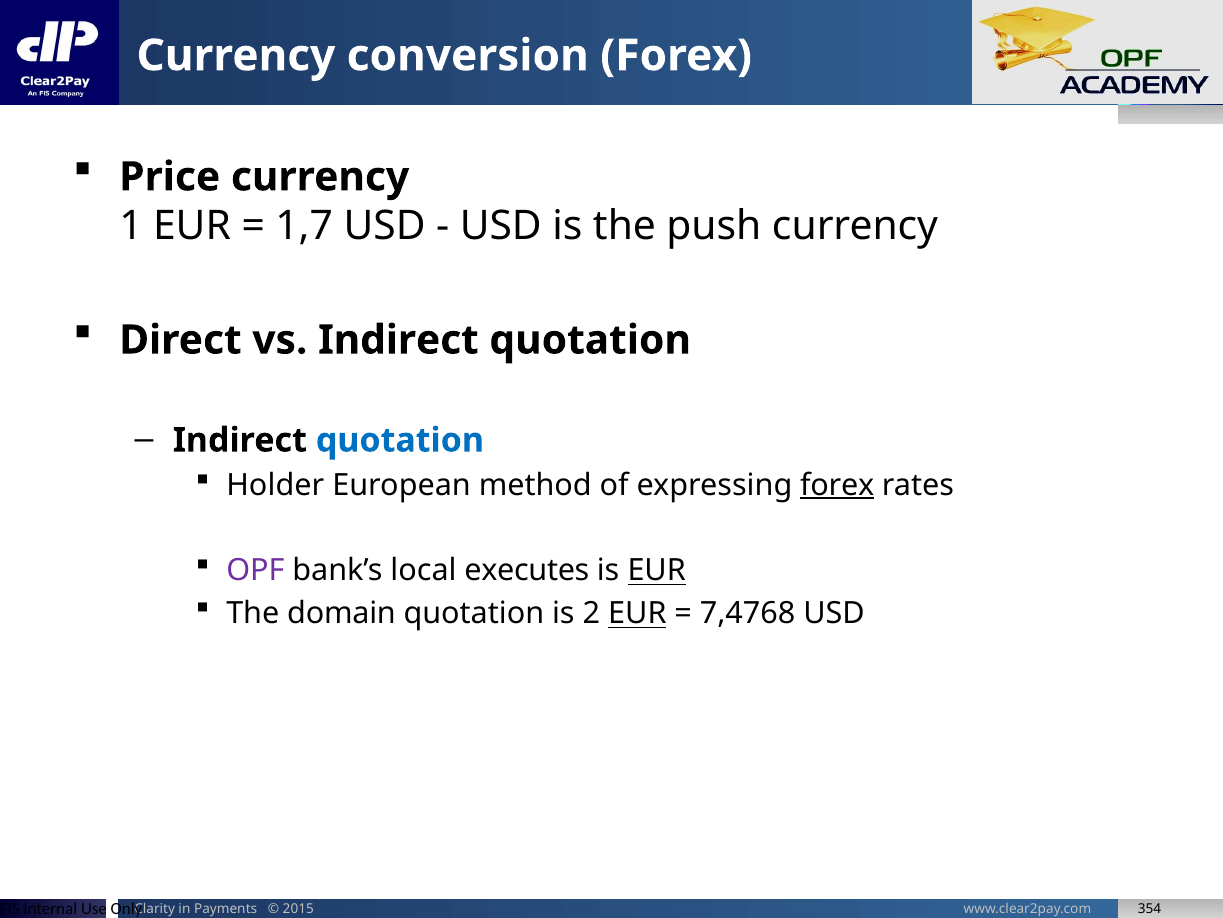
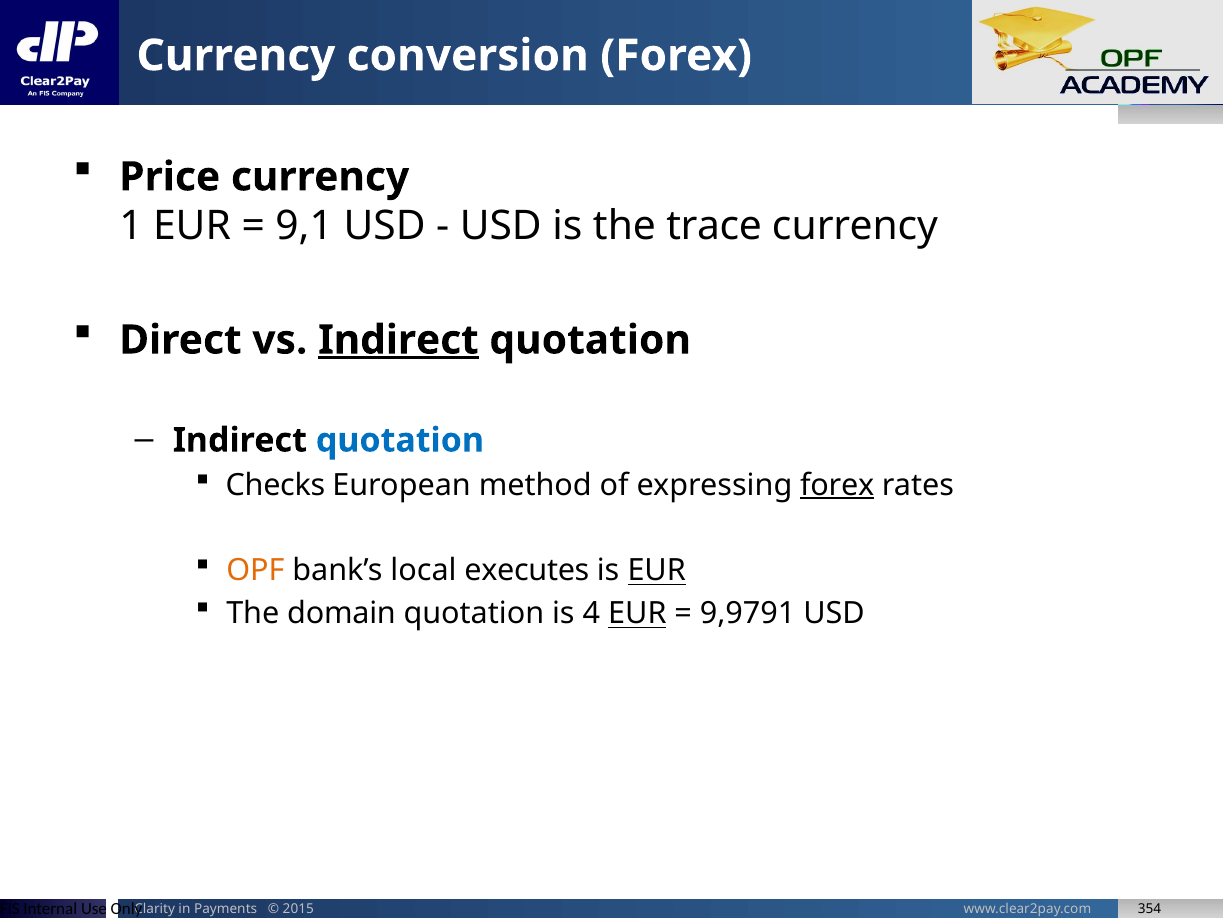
1,7: 1,7 -> 9,1
push: push -> trace
Indirect at (398, 340) underline: none -> present
Holder: Holder -> Checks
OPF colour: purple -> orange
2: 2 -> 4
7,4768: 7,4768 -> 9,9791
